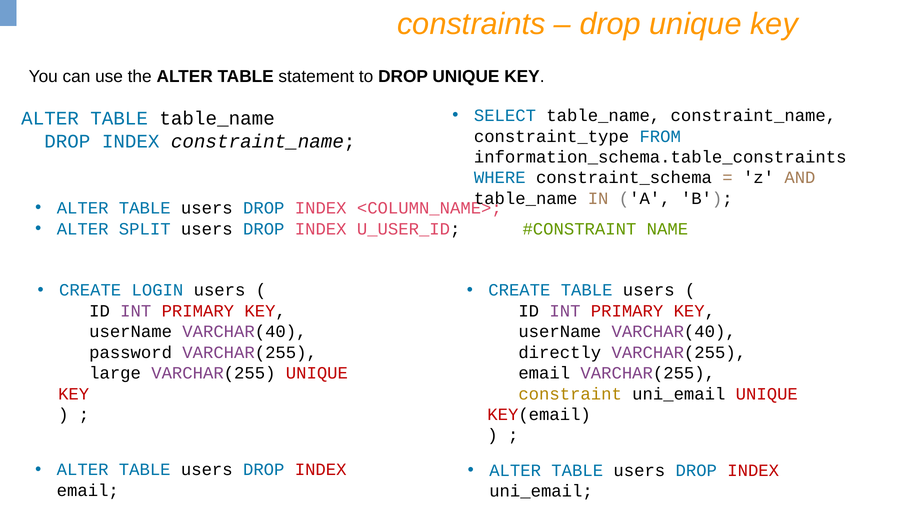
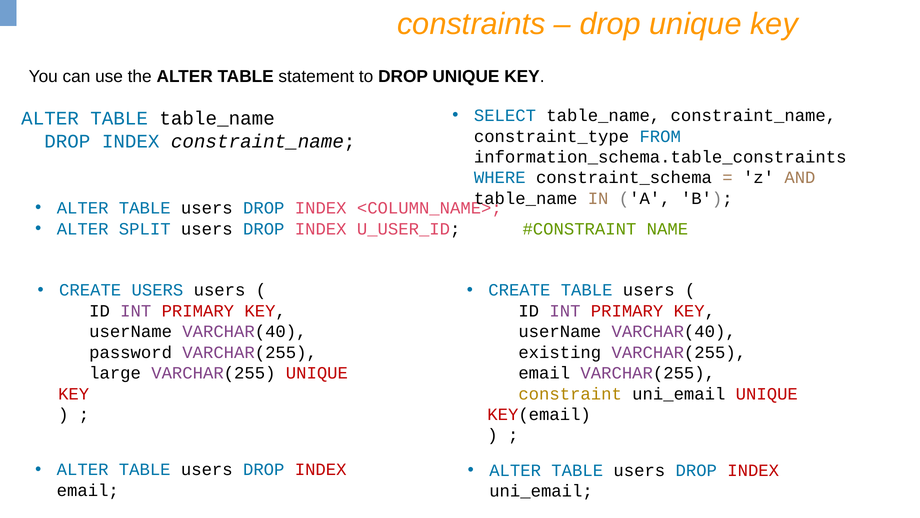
CREATE LOGIN: LOGIN -> USERS
directly: directly -> existing
